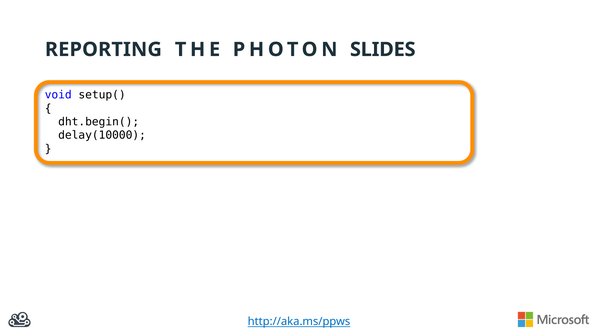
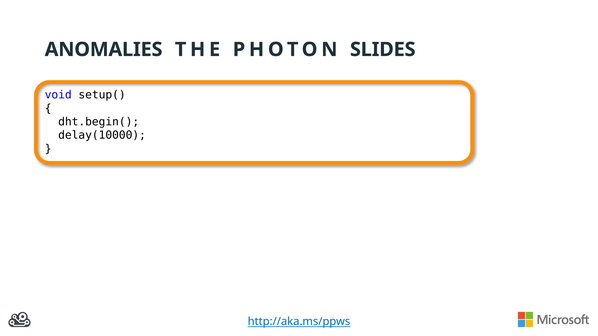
REPORTING: REPORTING -> ANOMALIES
